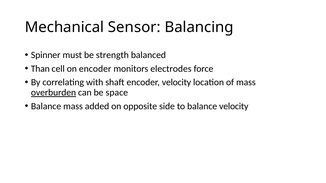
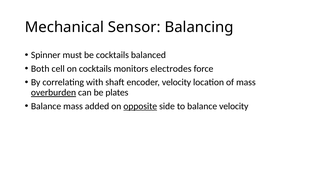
be strength: strength -> cocktails
Than: Than -> Both
on encoder: encoder -> cocktails
space: space -> plates
opposite underline: none -> present
